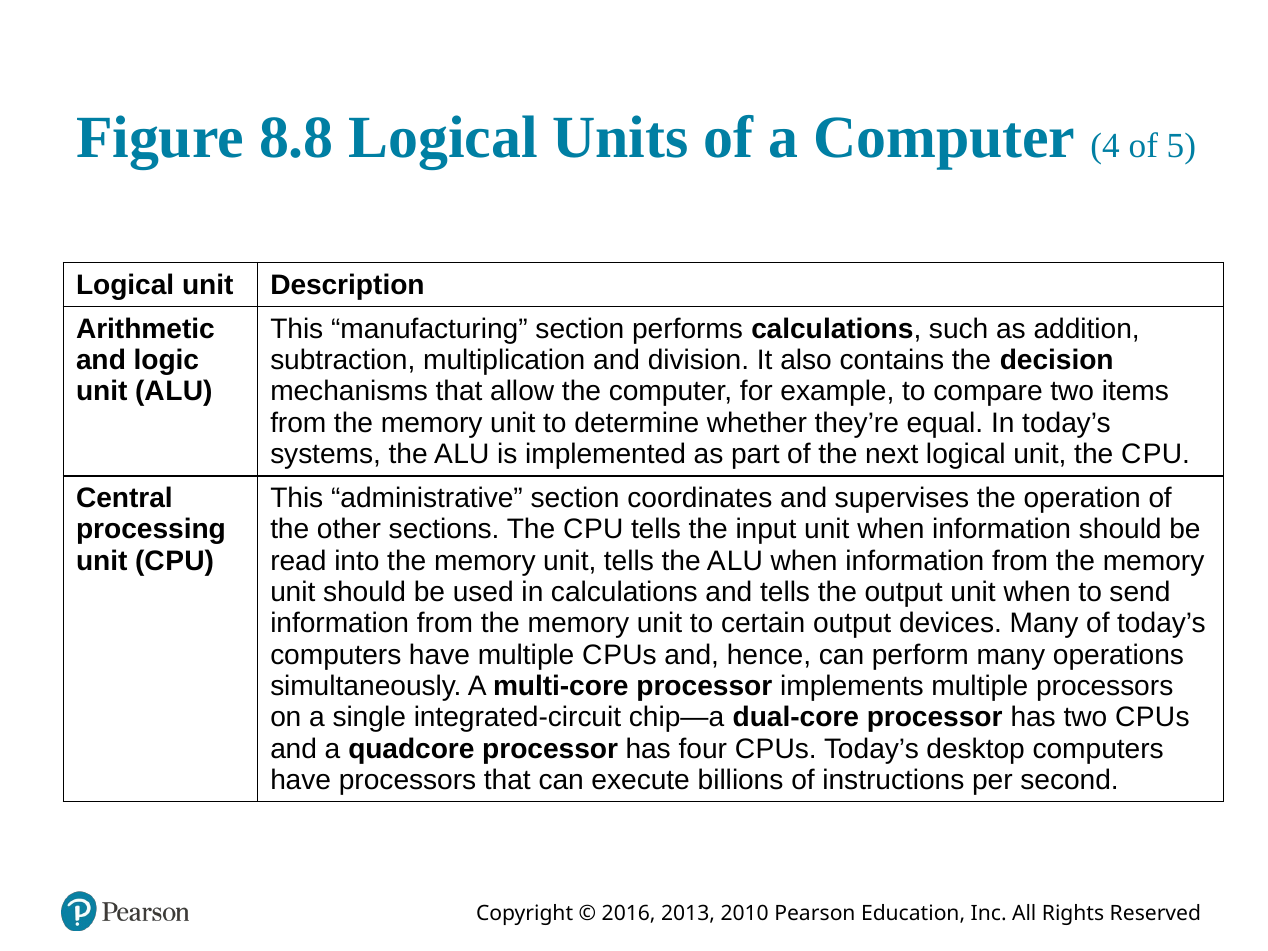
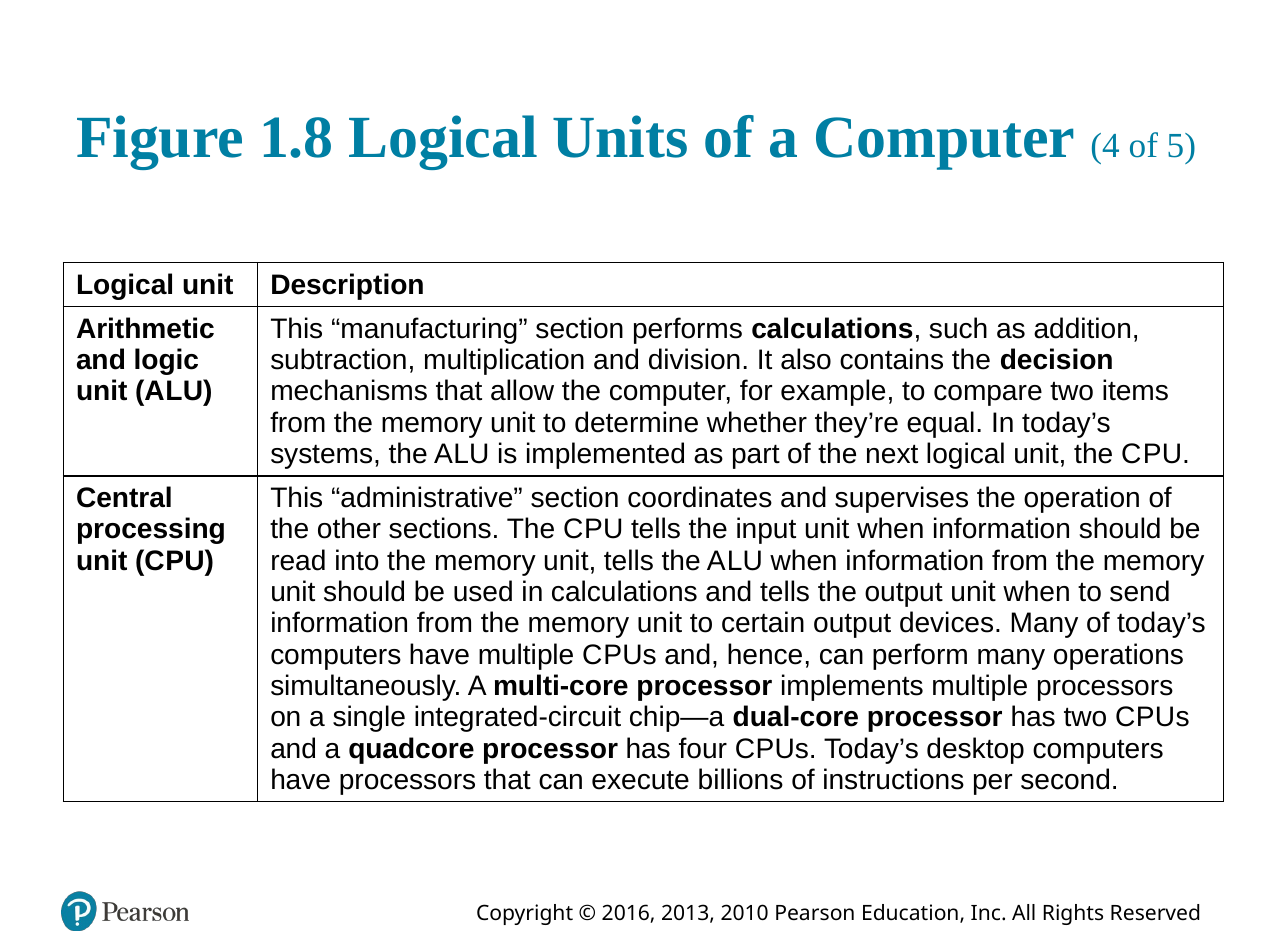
8.8: 8.8 -> 1.8
